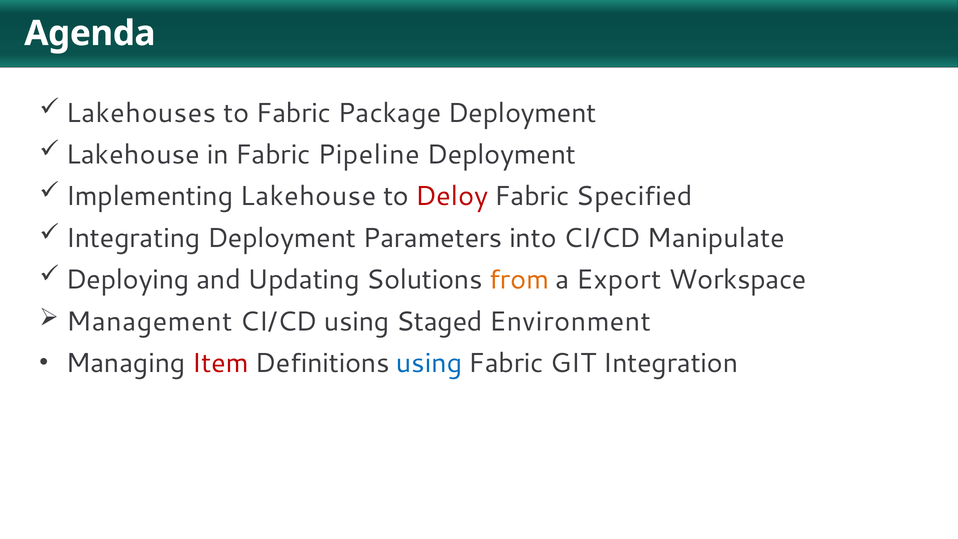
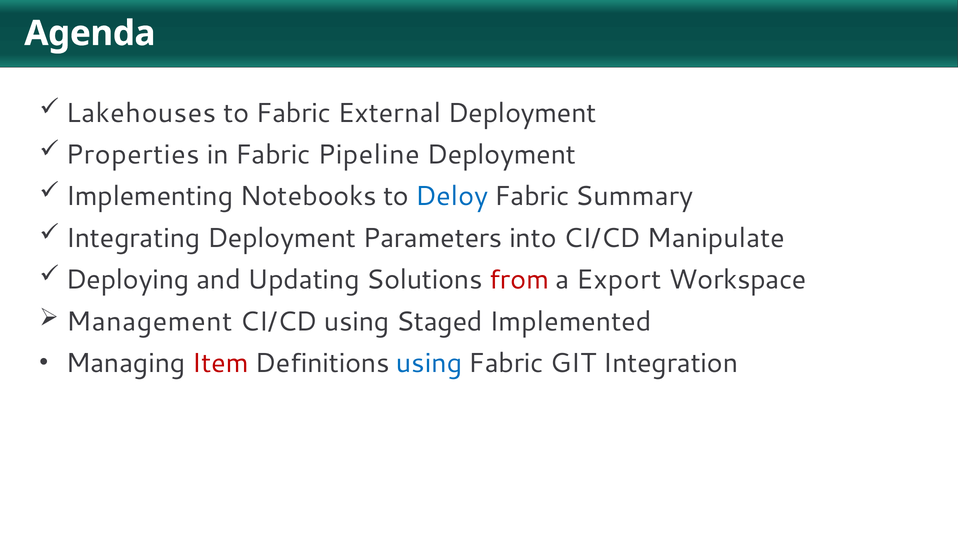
Package: Package -> External
Lakehouse at (133, 155): Lakehouse -> Properties
Implementing Lakehouse: Lakehouse -> Notebooks
Deloy colour: red -> blue
Specified: Specified -> Summary
from colour: orange -> red
Environment: Environment -> Implemented
